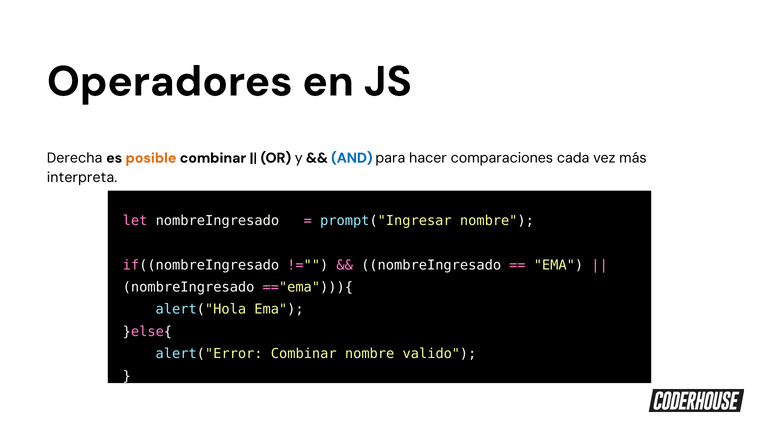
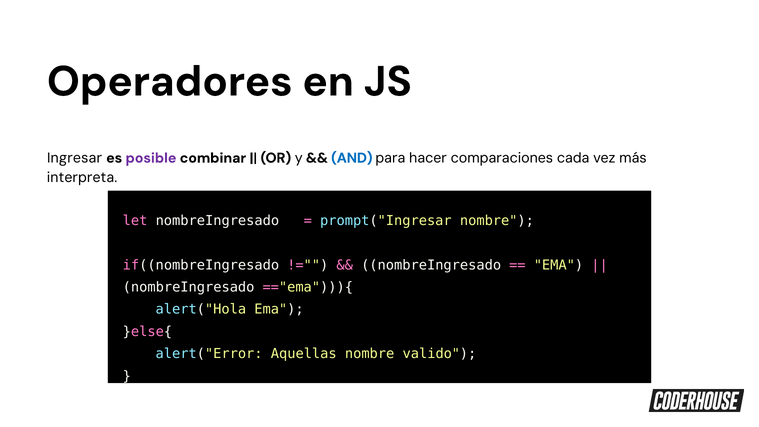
Derecha: Derecha -> Ingresar
posible colour: orange -> purple
alert("Error Combinar: Combinar -> Aquellas
